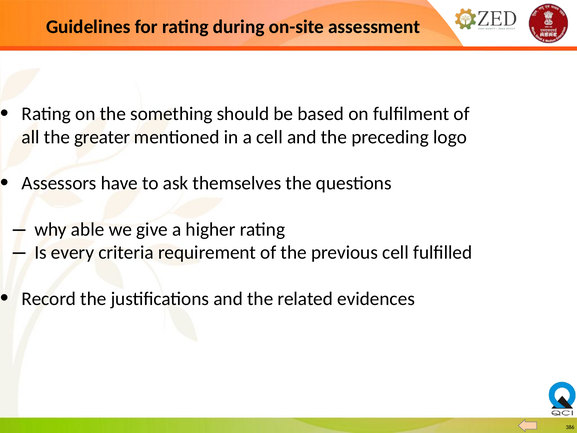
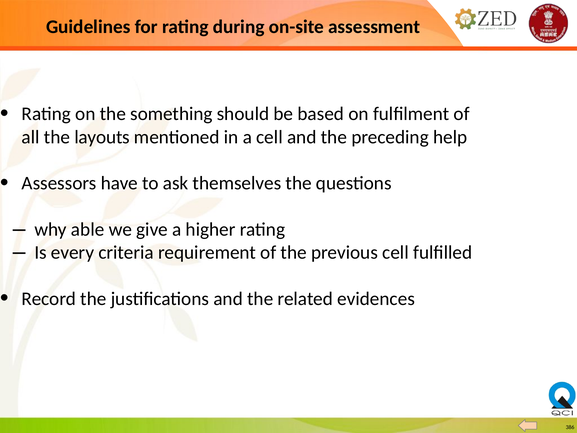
greater: greater -> layouts
logo: logo -> help
